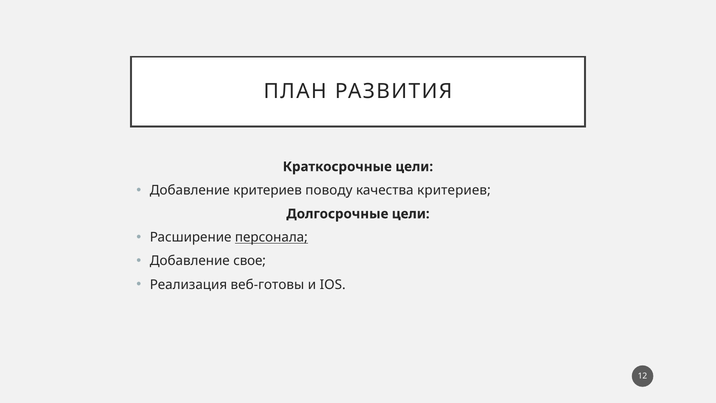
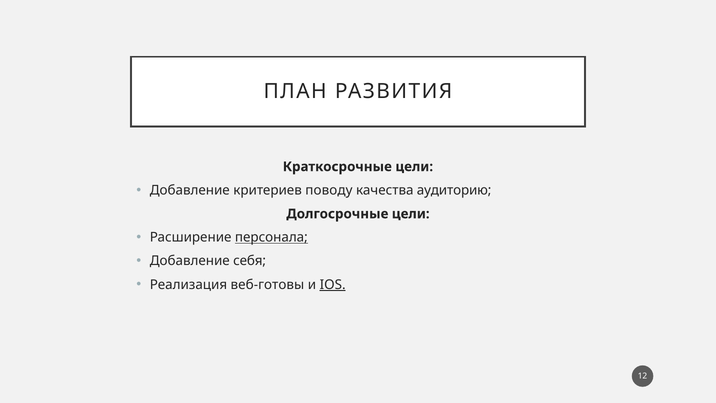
качества критериев: критериев -> аудиторию
свое: свое -> себя
IOS underline: none -> present
